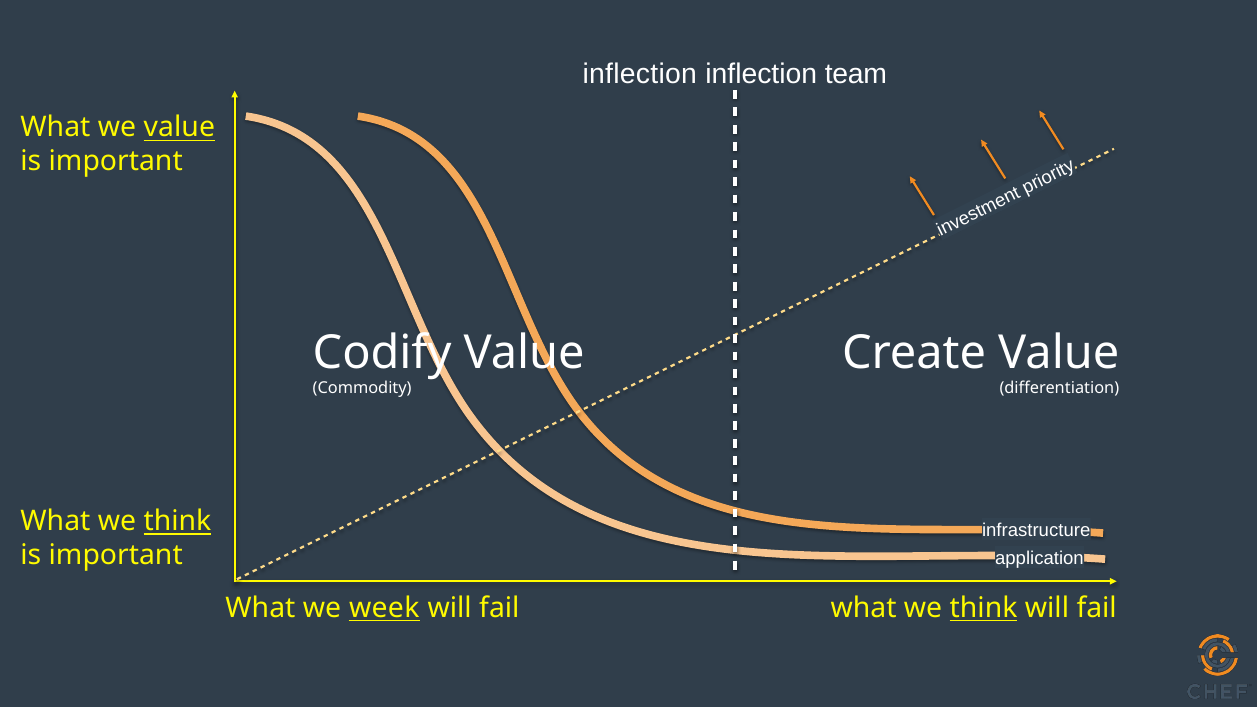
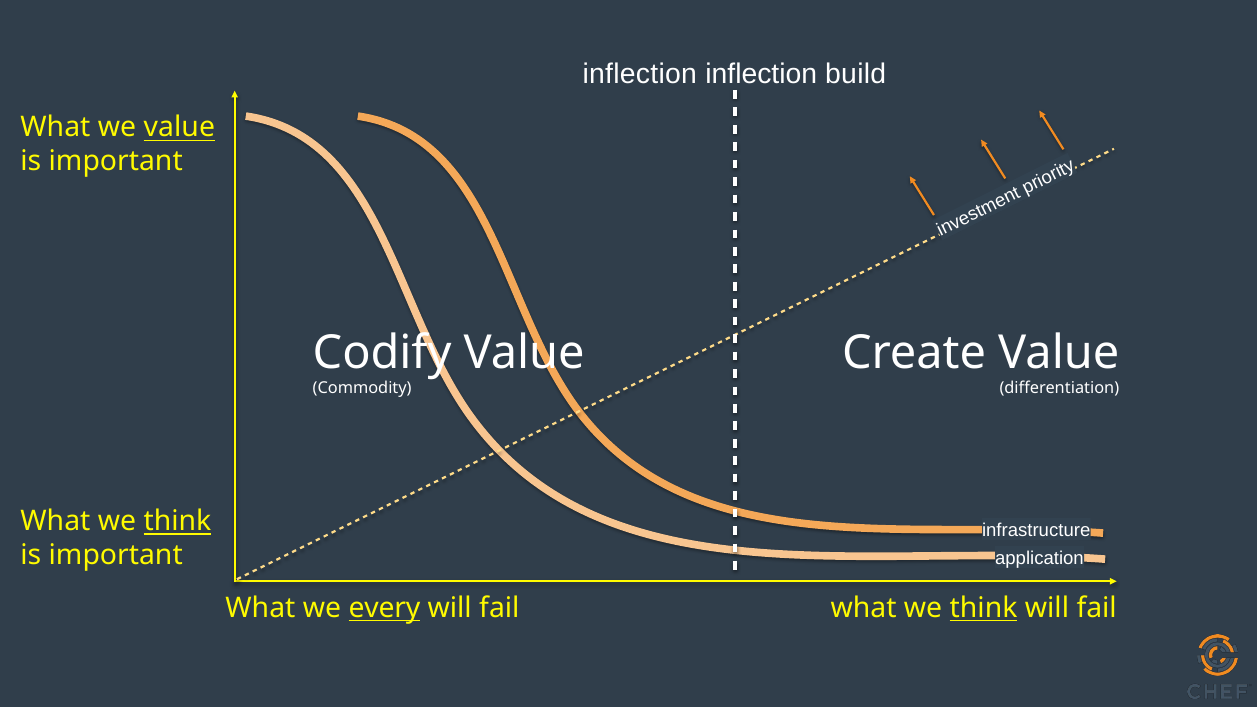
team: team -> build
week: week -> every
